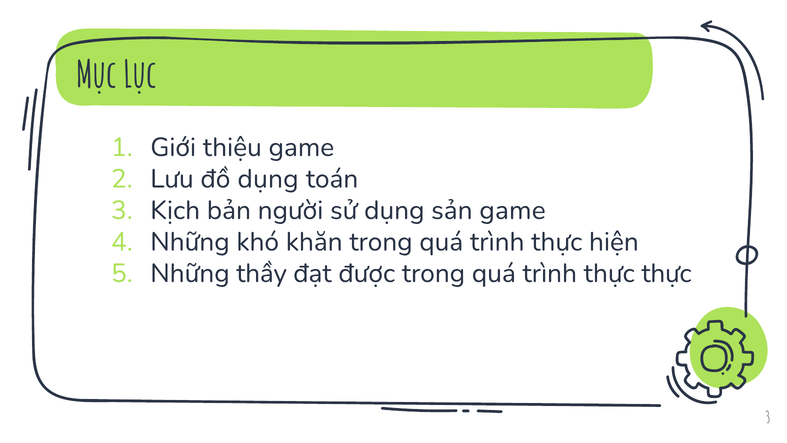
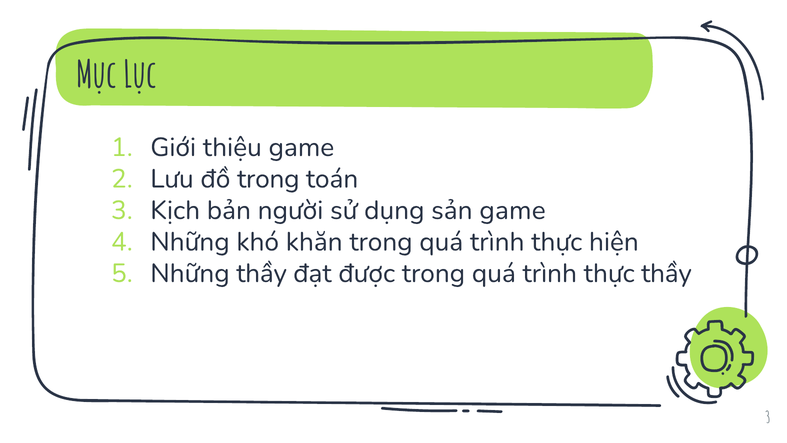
đồ dụng: dụng -> trong
thực thực: thực -> thầy
